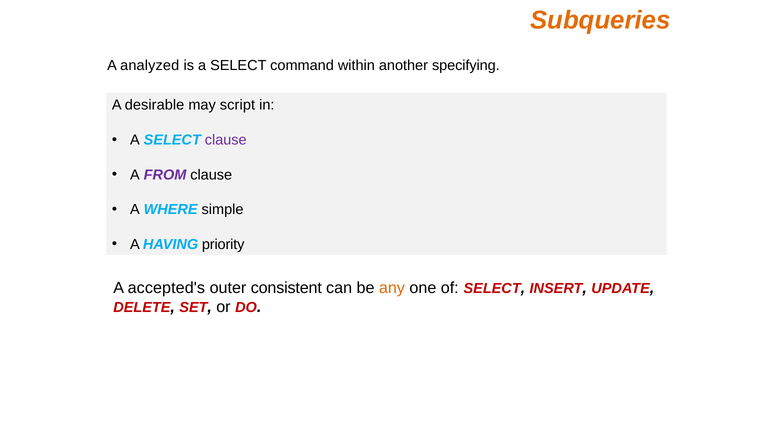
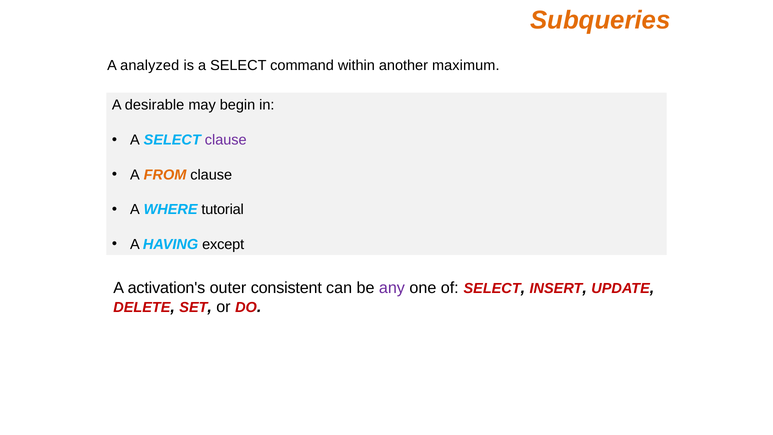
specifying: specifying -> maximum
script: script -> begin
FROM colour: purple -> orange
simple: simple -> tutorial
priority: priority -> except
accepted's: accepted's -> activation's
any colour: orange -> purple
